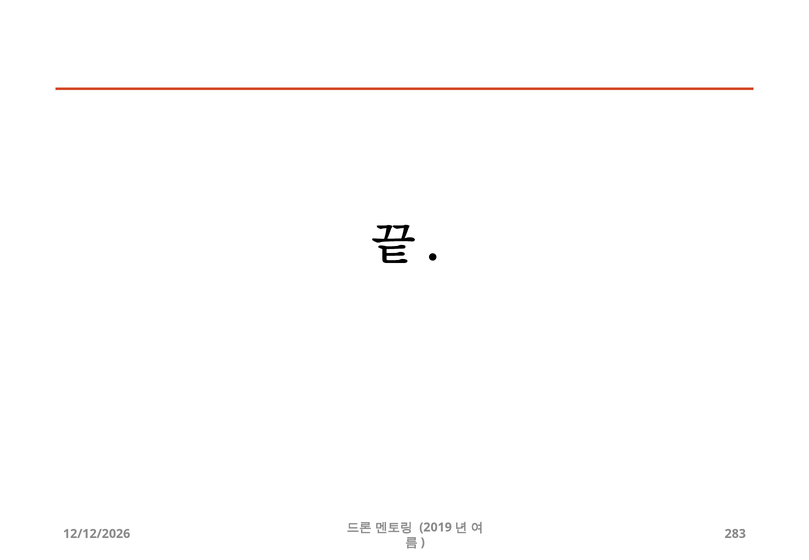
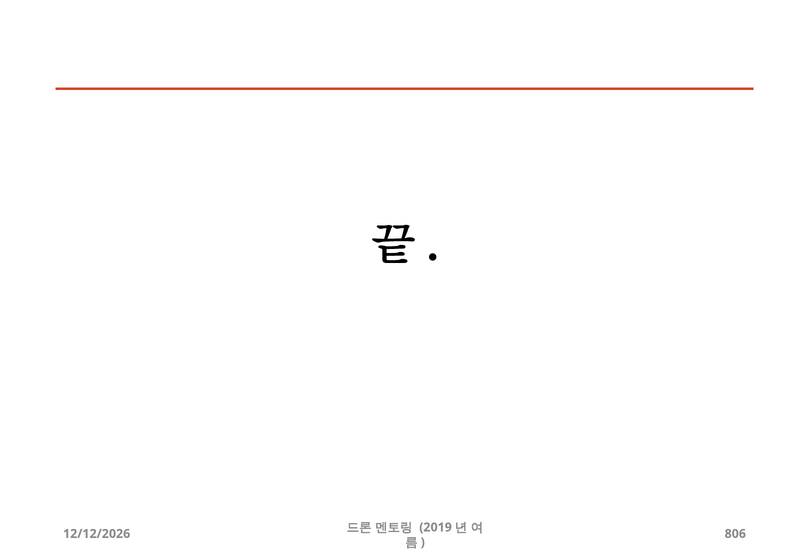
283: 283 -> 806
